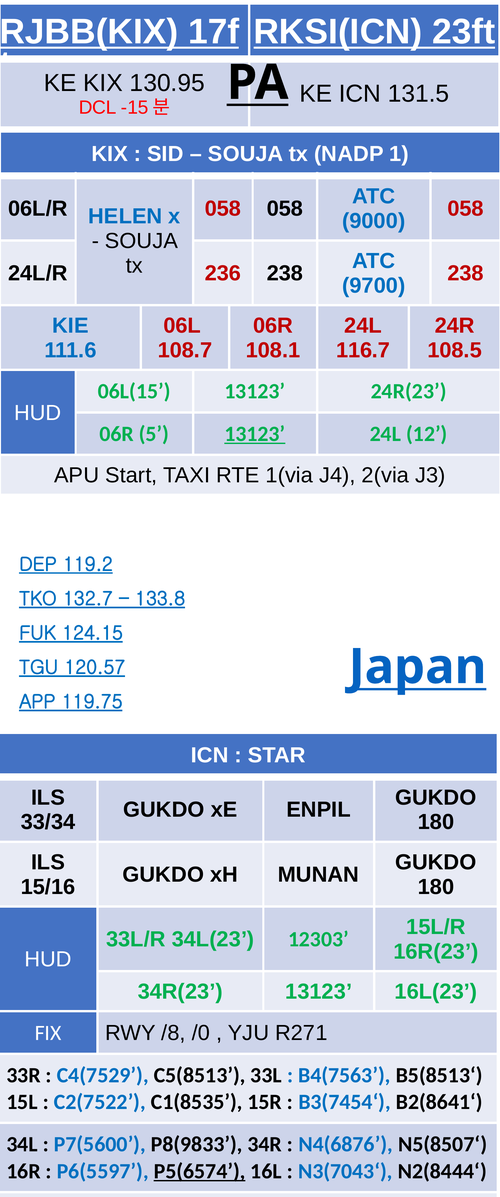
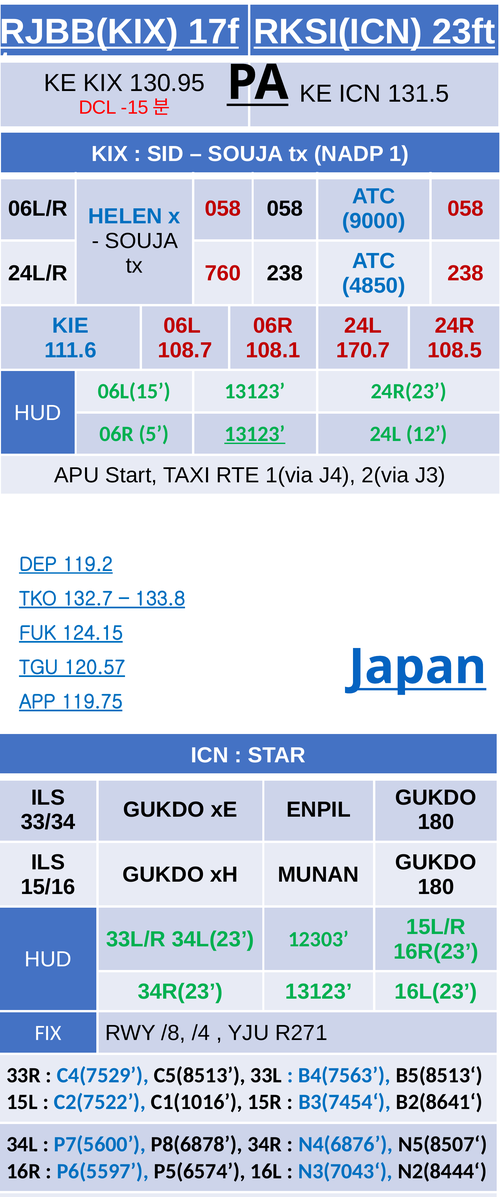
236: 236 -> 760
9700: 9700 -> 4850
116.7: 116.7 -> 170.7
/0: /0 -> /4
C1(8535: C1(8535 -> C1(1016
P8(9833: P8(9833 -> P8(6878
P5(6574 underline: present -> none
